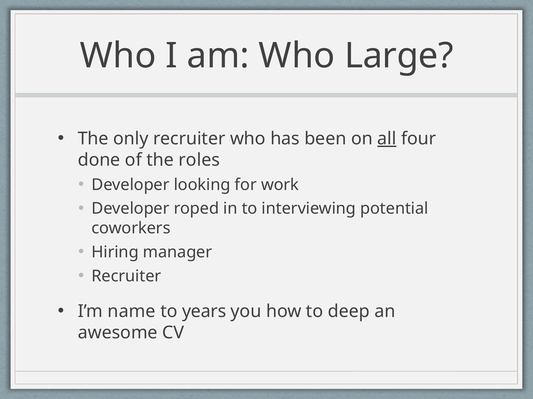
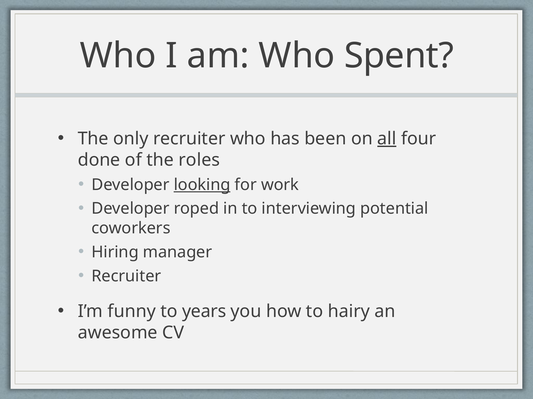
Large: Large -> Spent
looking underline: none -> present
name: name -> funny
deep: deep -> hairy
